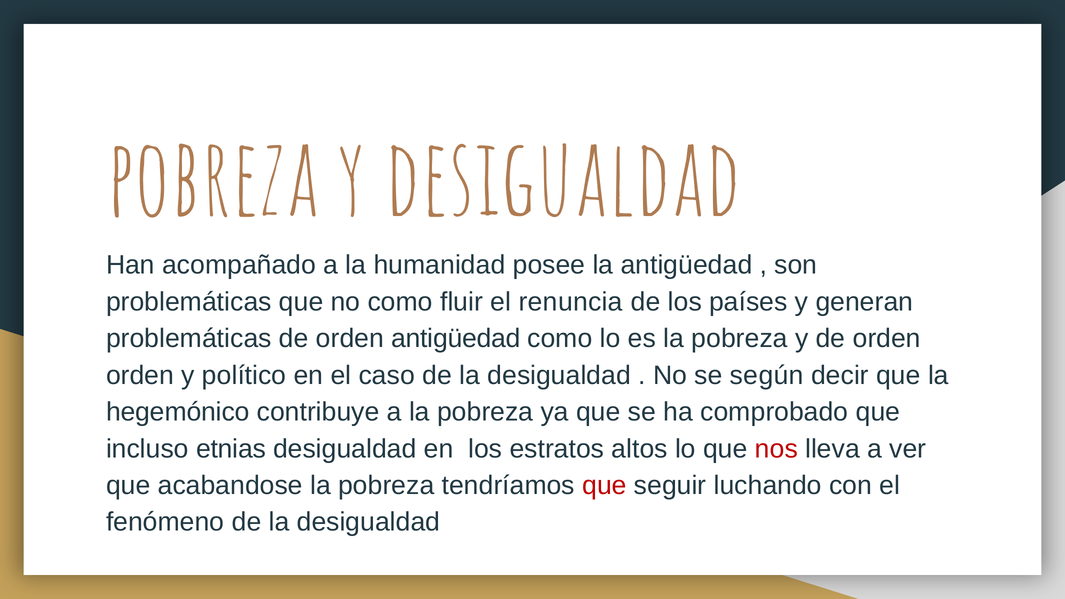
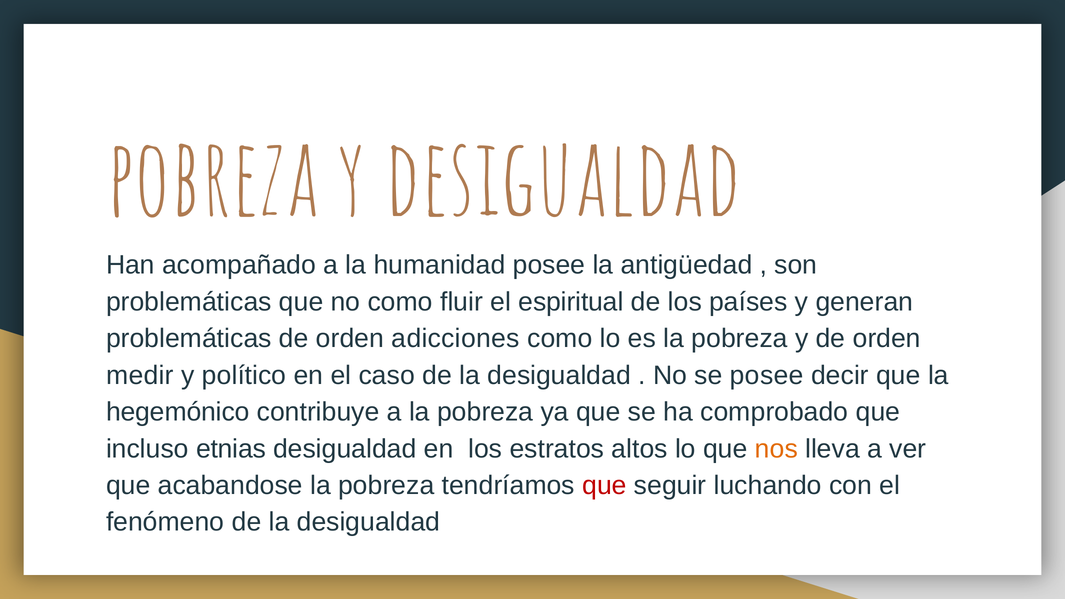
renuncia: renuncia -> espiritual
orden antigüedad: antigüedad -> adicciones
orden at (140, 375): orden -> medir
se según: según -> posee
nos colour: red -> orange
